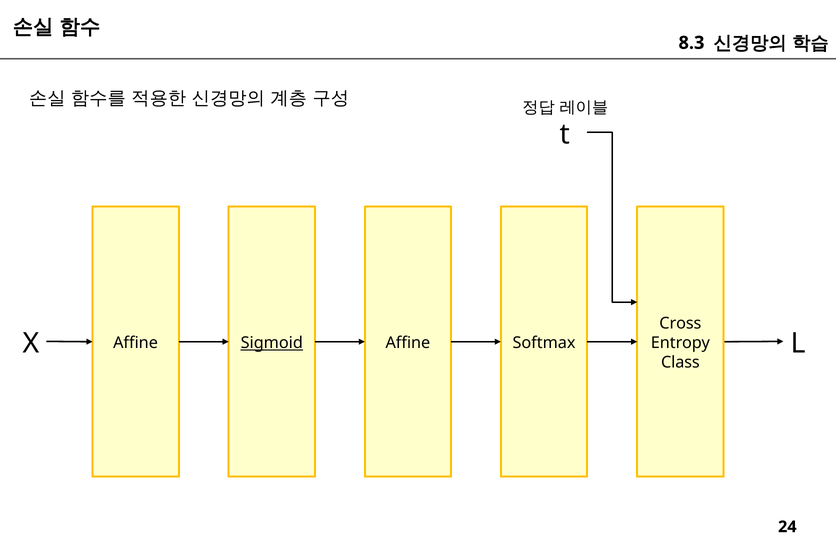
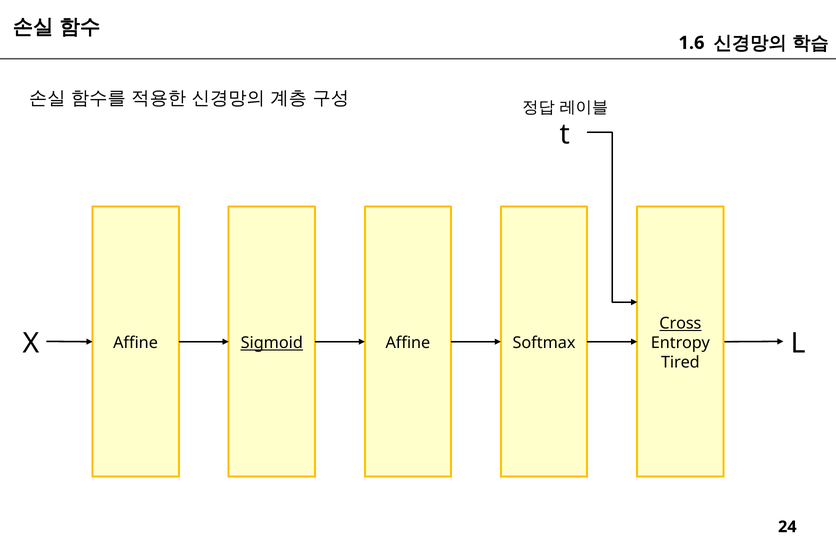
8.3: 8.3 -> 1.6
Cross underline: none -> present
Class: Class -> Tired
